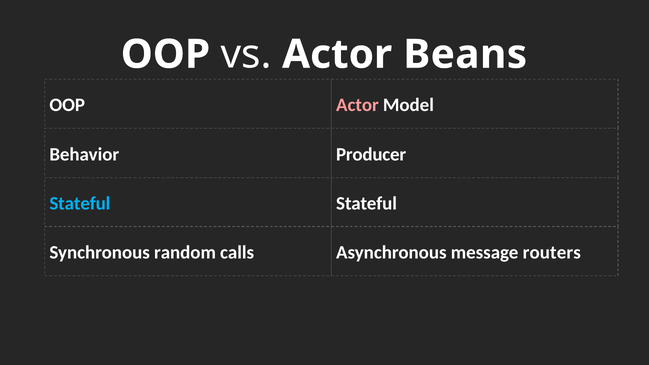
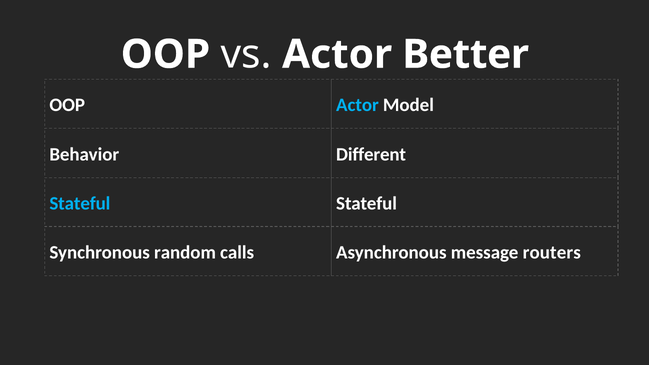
Beans: Beans -> Better
Actor at (357, 105) colour: pink -> light blue
Producer: Producer -> Different
